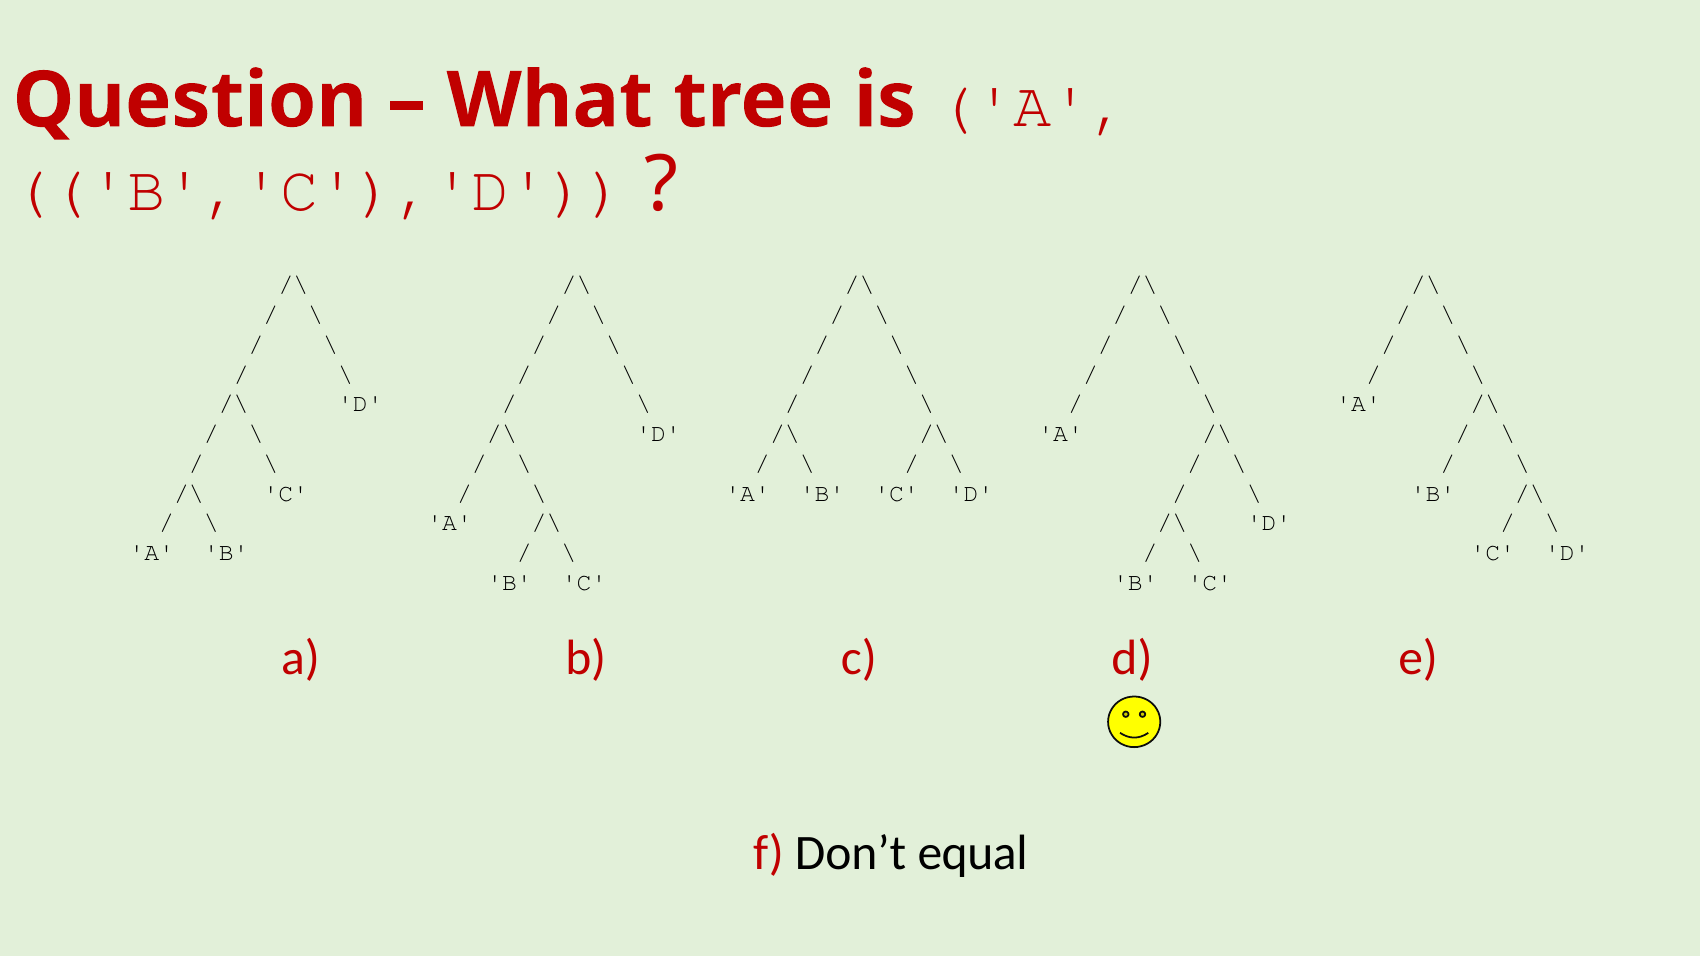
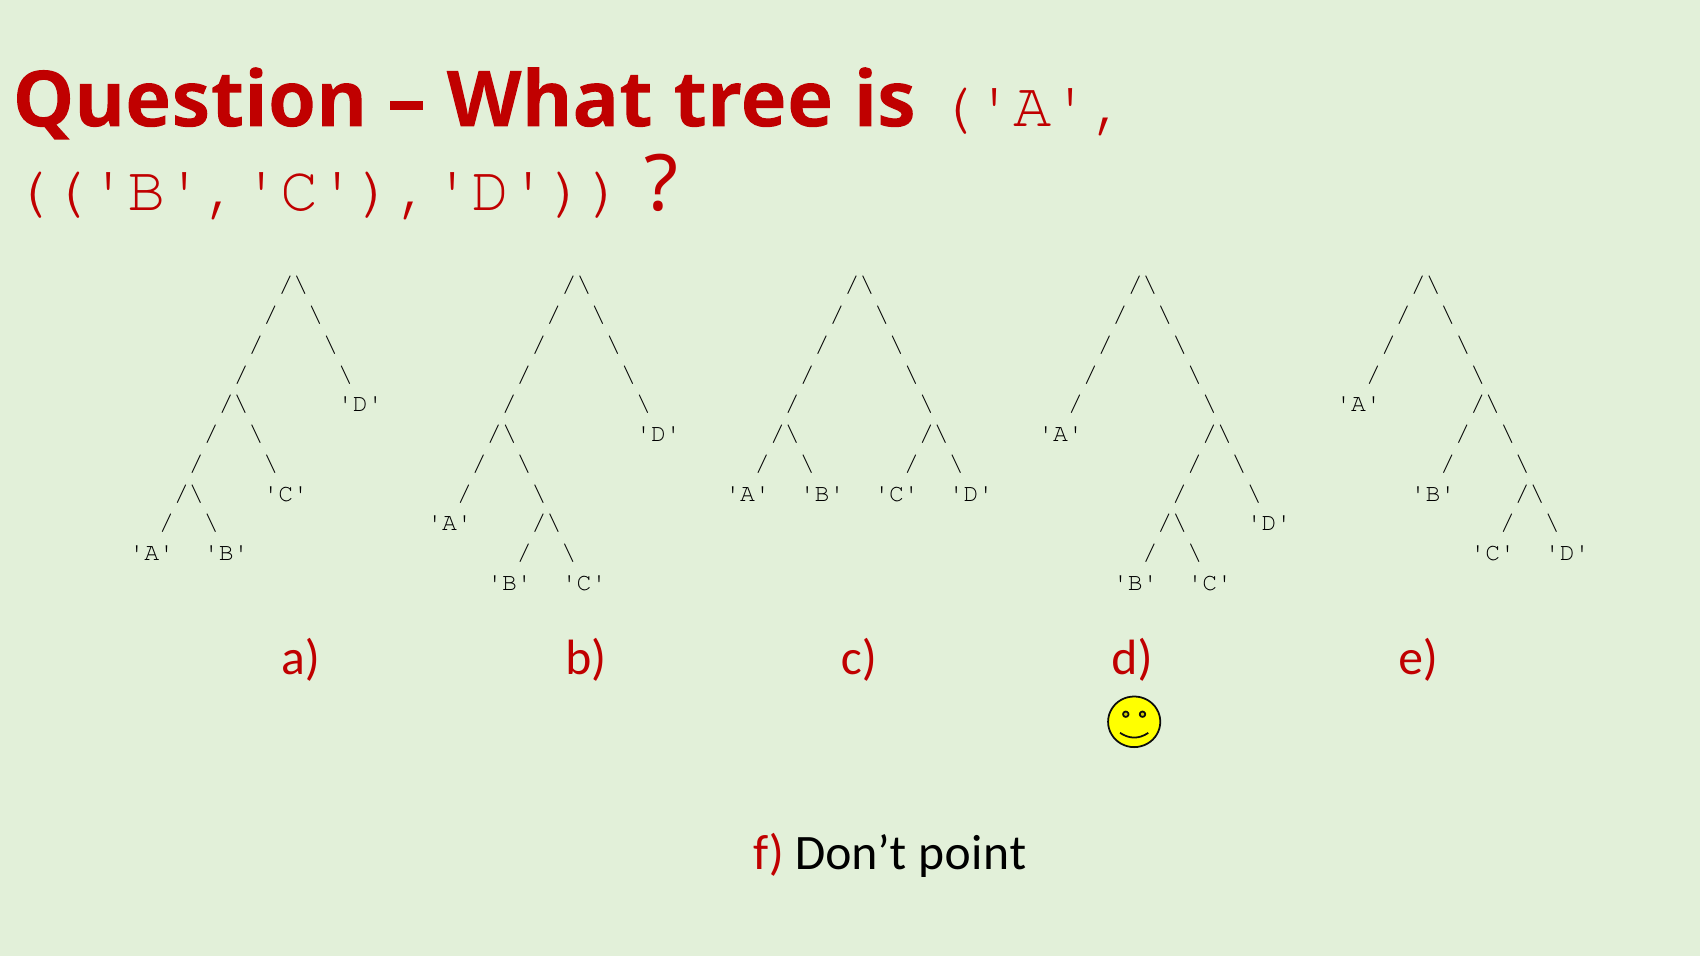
equal: equal -> point
